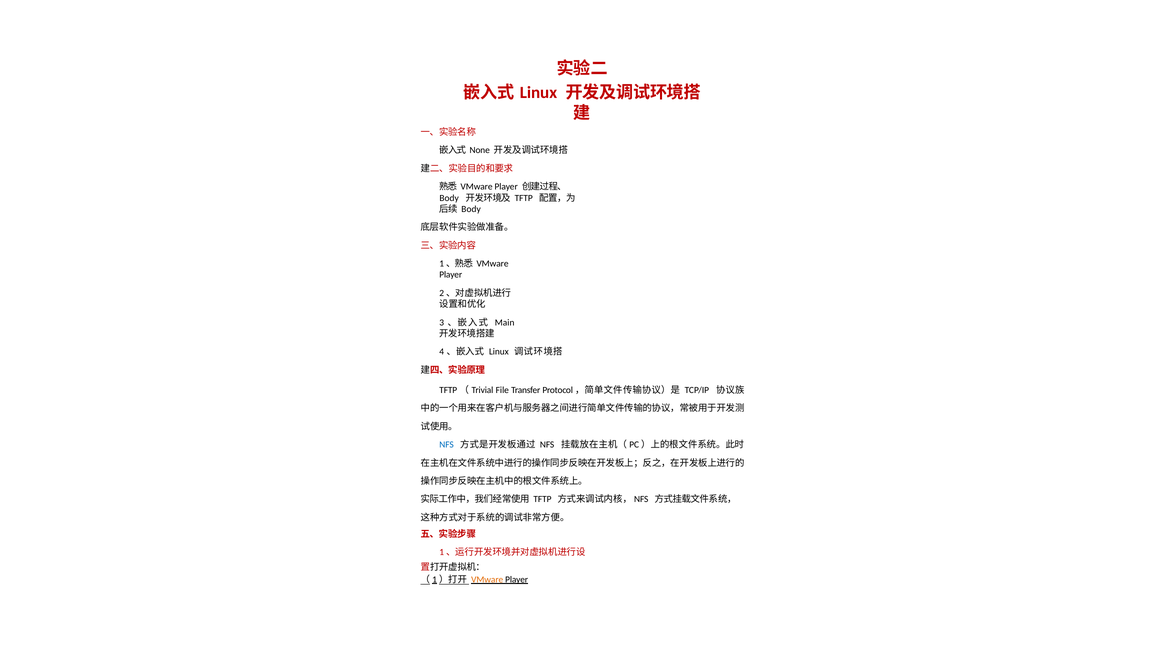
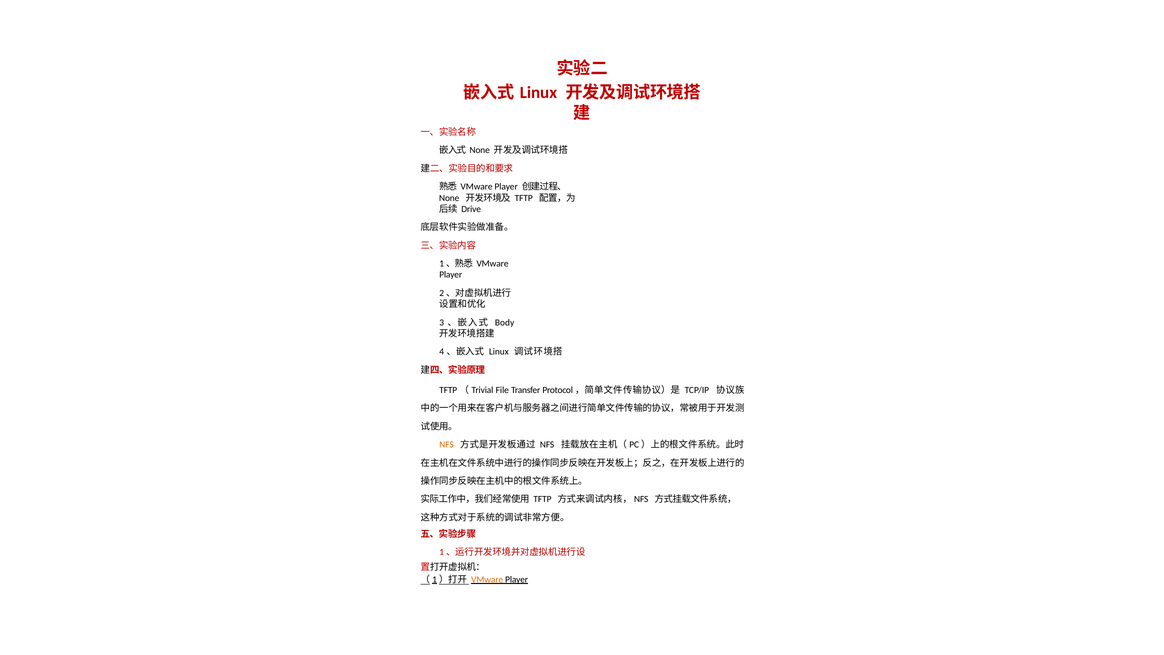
Body at (449, 198): Body -> None
Body at (471, 209): Body -> Drive
Main: Main -> Body
NFS at (447, 445) colour: blue -> orange
